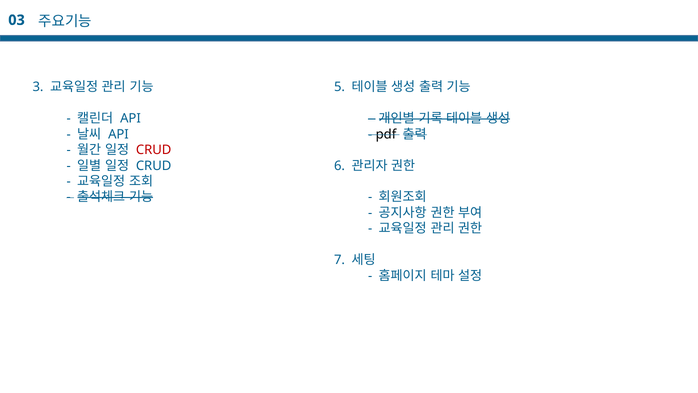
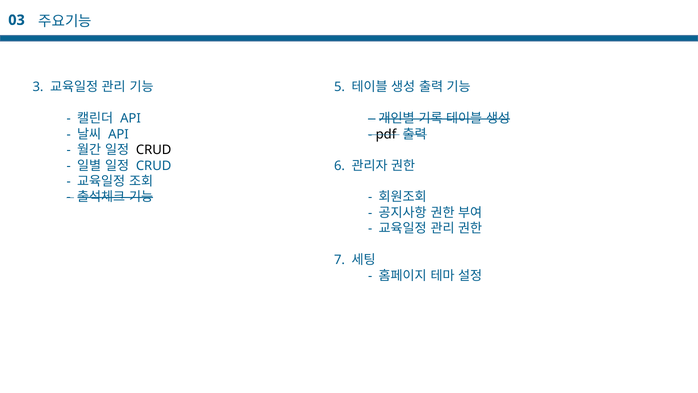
CRUD at (154, 150) colour: red -> black
